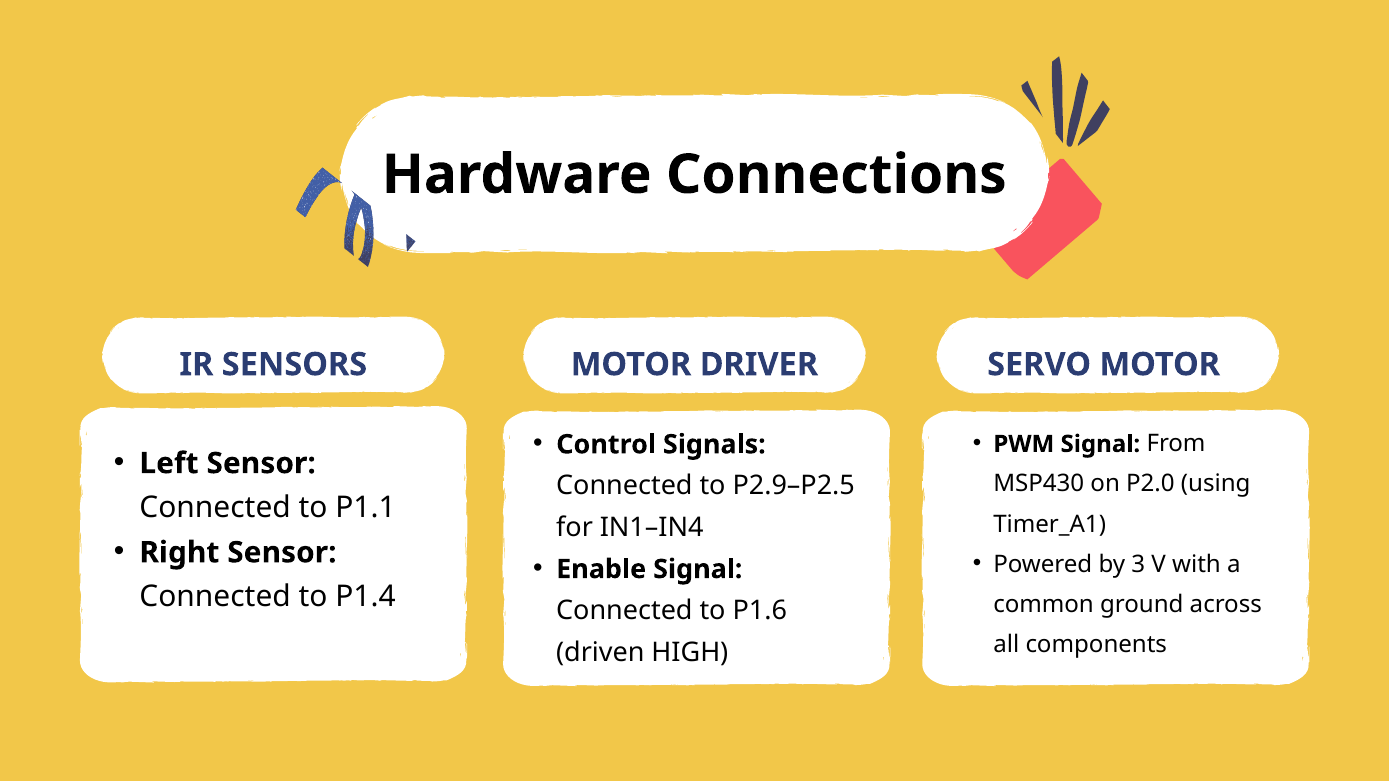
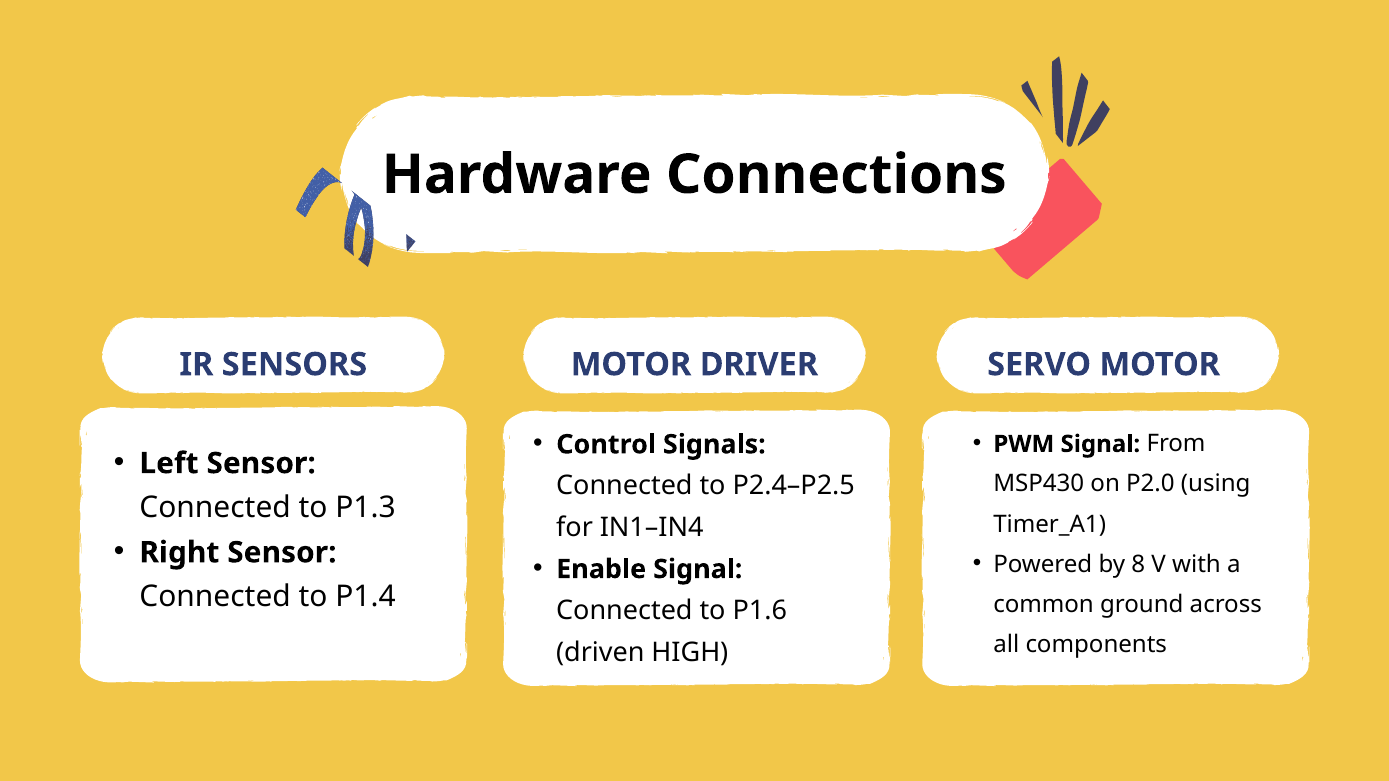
P2.9–P2.5: P2.9–P2.5 -> P2.4–P2.5
P1.1: P1.1 -> P1.3
3: 3 -> 8
